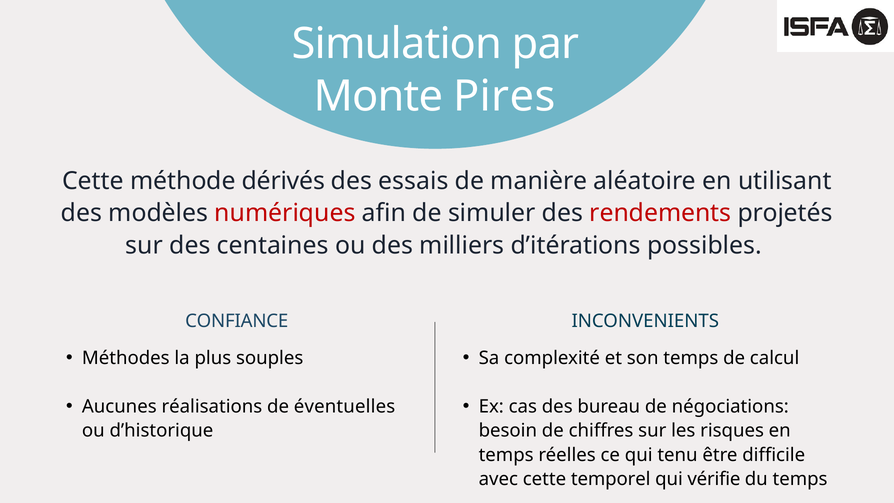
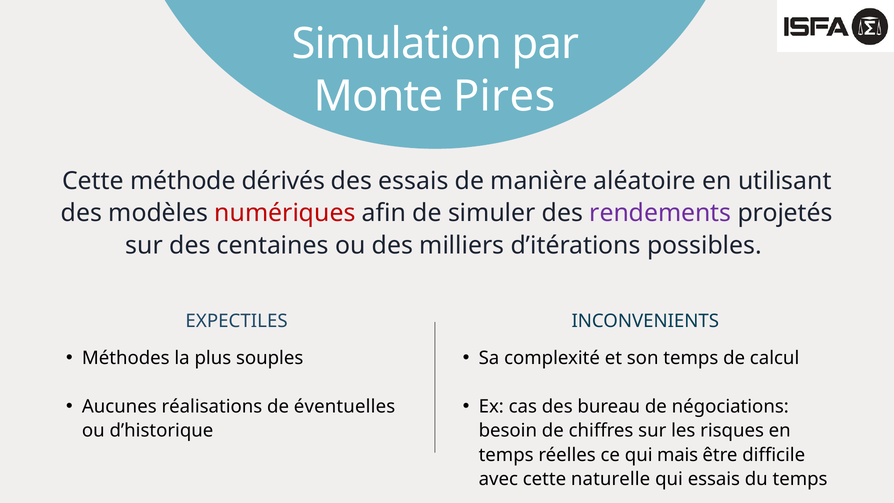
rendements colour: red -> purple
CONFIANCE: CONFIANCE -> EXPECTILES
tenu: tenu -> mais
temporel: temporel -> naturelle
qui vérifie: vérifie -> essais
